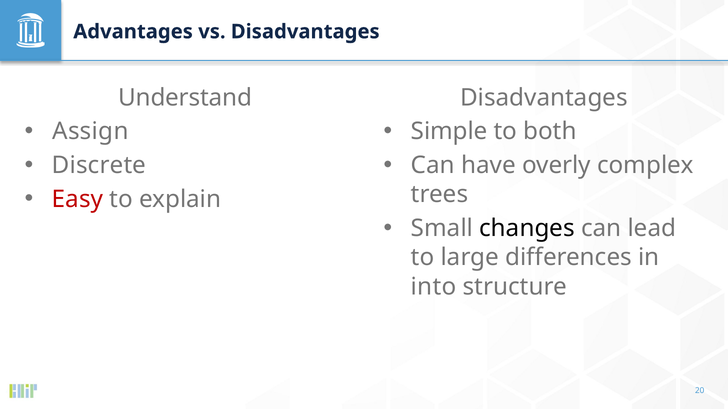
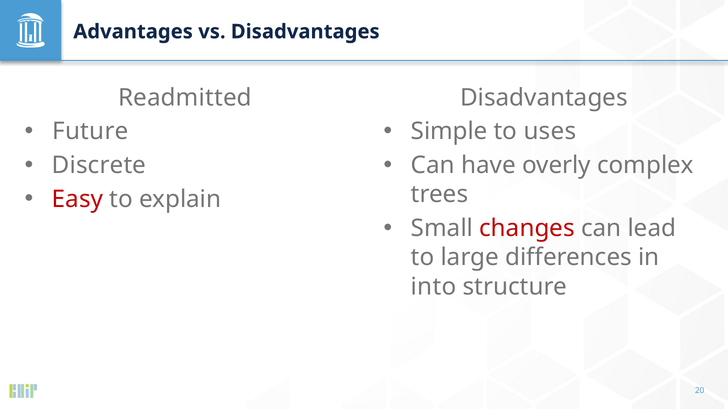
Understand: Understand -> Readmitted
Assign: Assign -> Future
both: both -> uses
changes colour: black -> red
